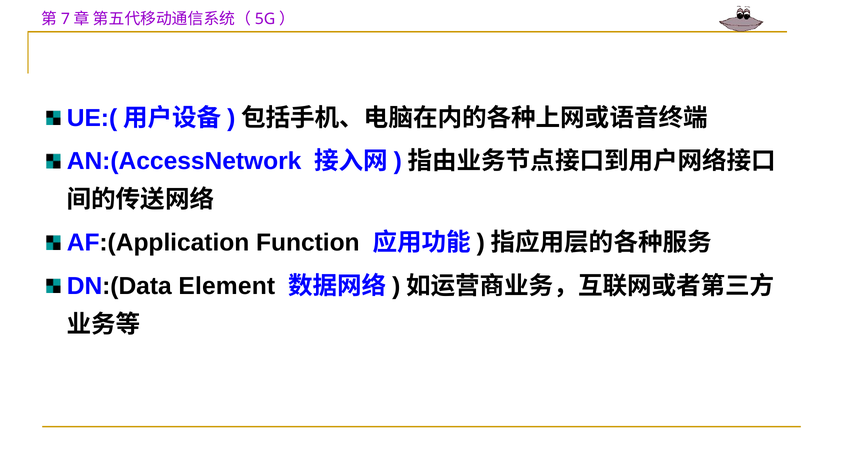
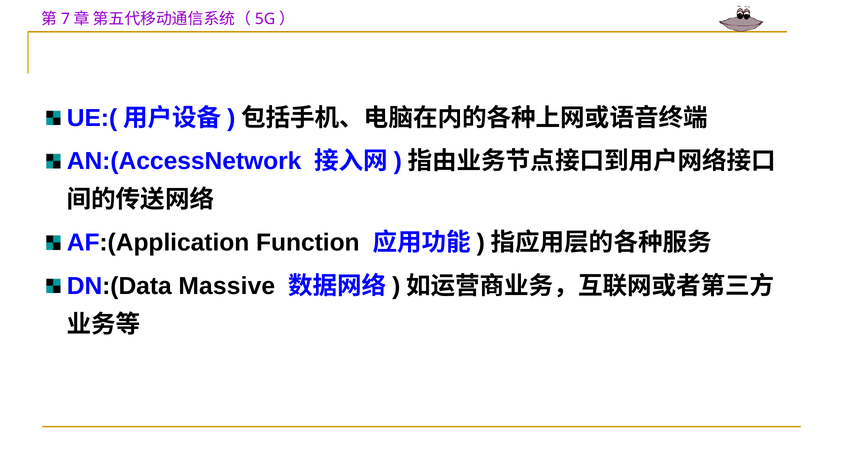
Element: Element -> Massive
